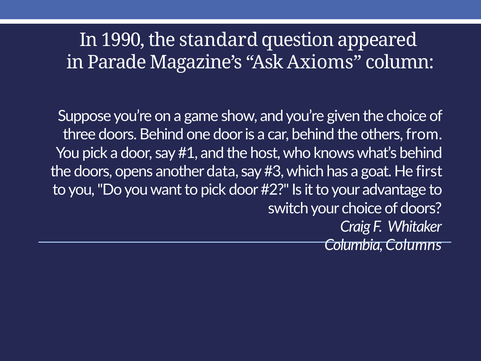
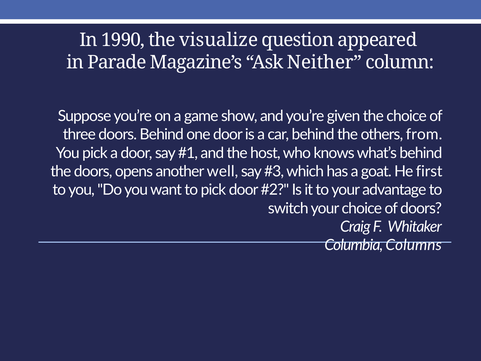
standard: standard -> visualize
Axioms: Axioms -> Neither
data: data -> well
